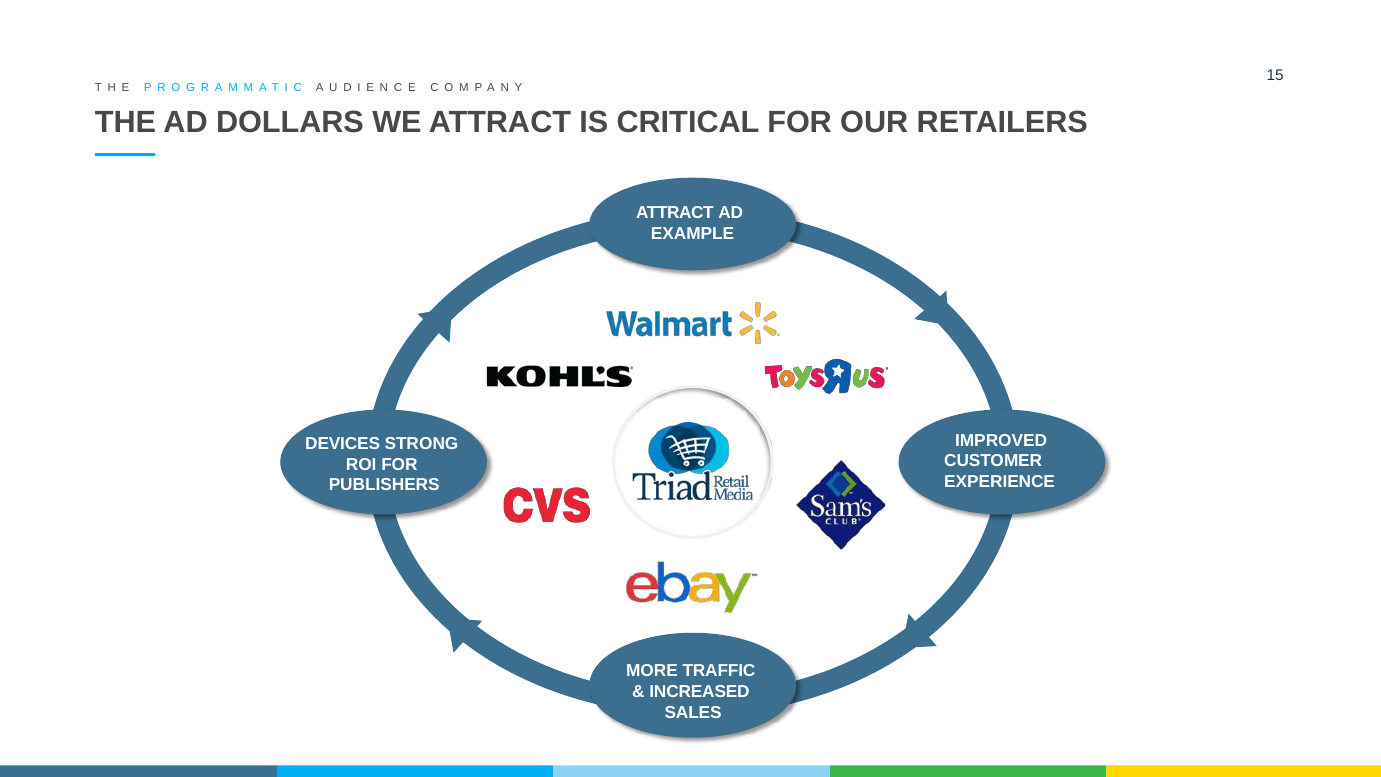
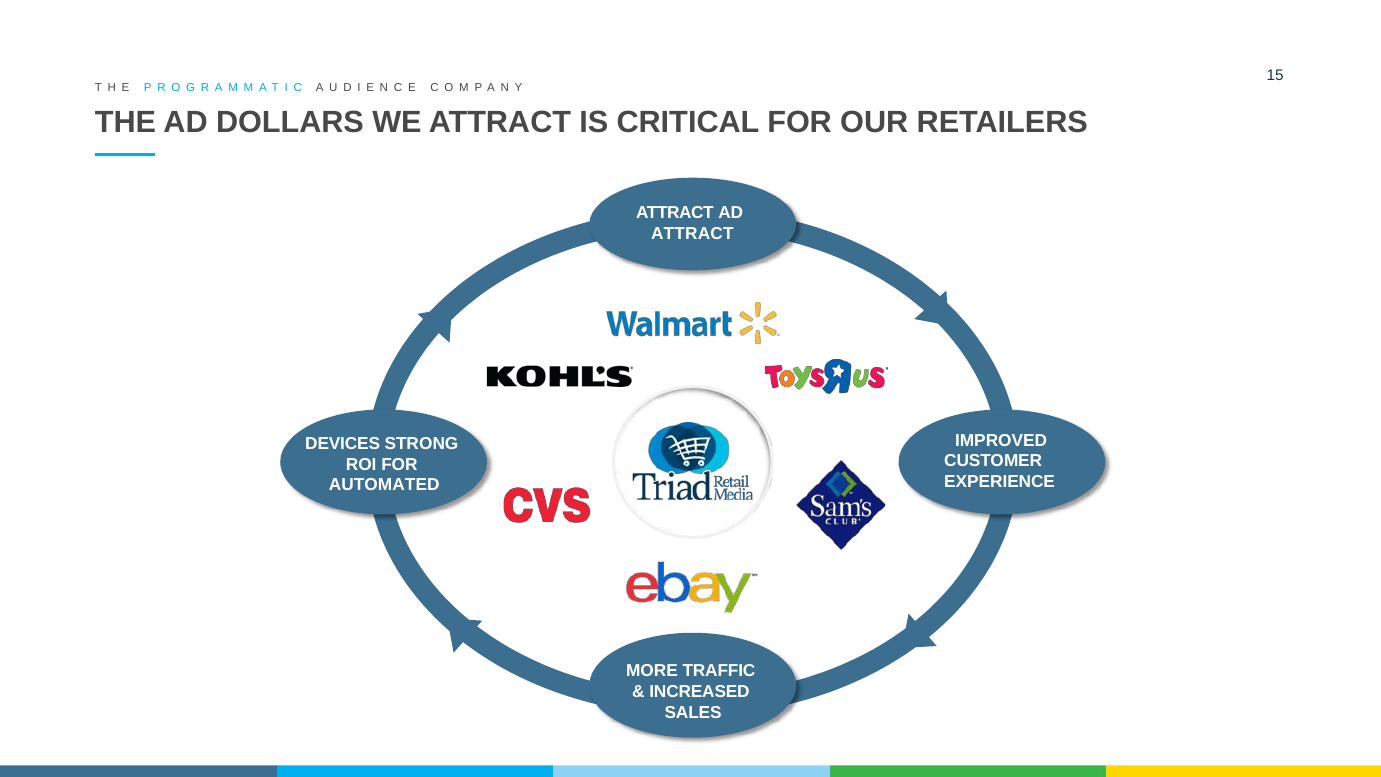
EXAMPLE at (693, 234): EXAMPLE -> ATTRACT
PUBLISHERS: PUBLISHERS -> AUTOMATED
